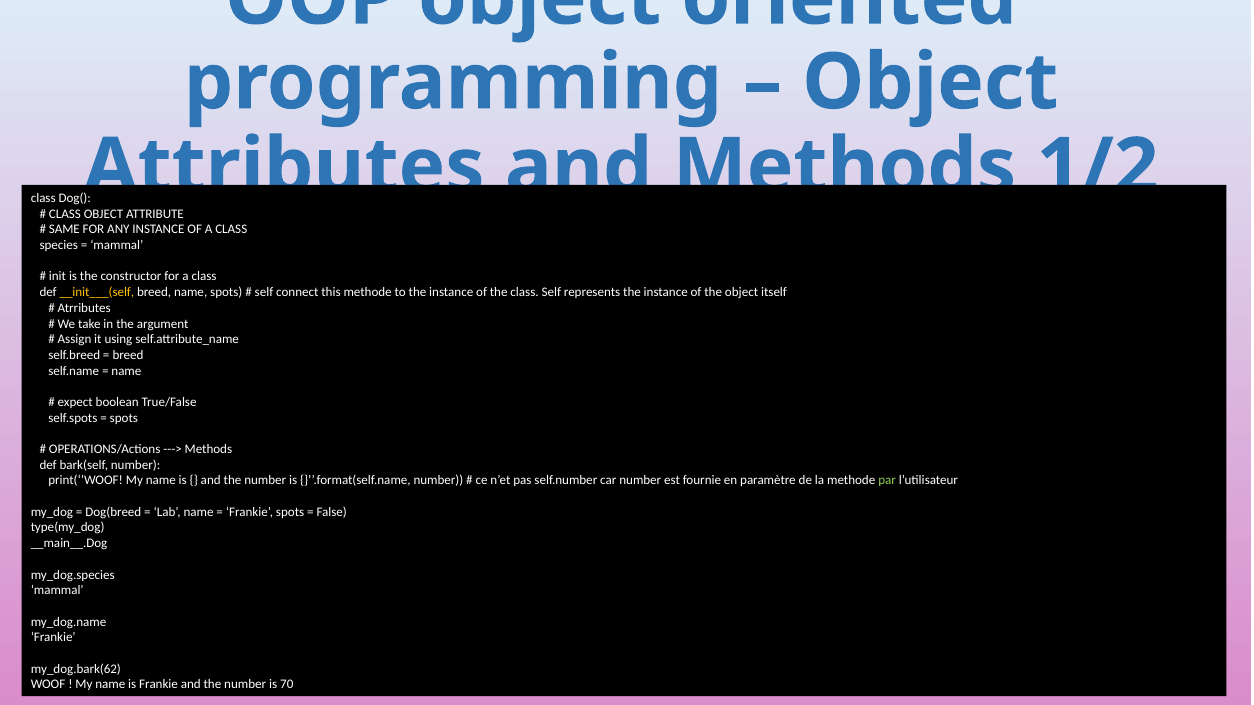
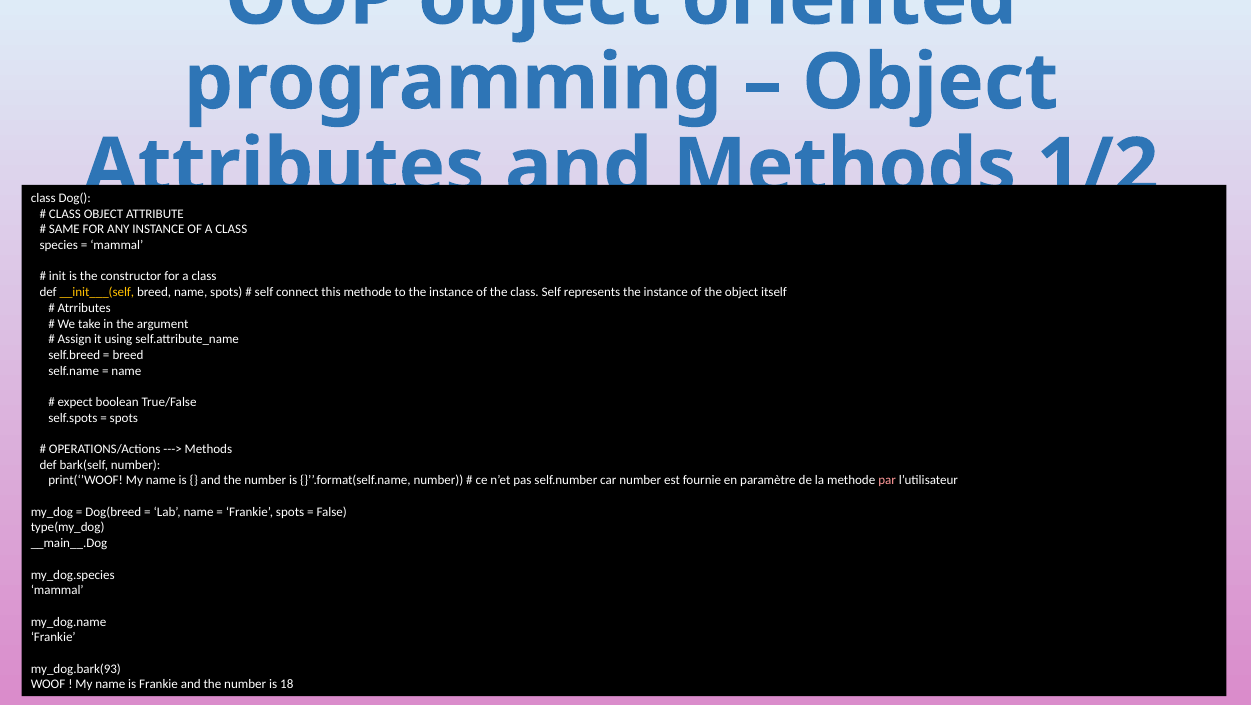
par colour: light green -> pink
my_dog.bark(62: my_dog.bark(62 -> my_dog.bark(93
70: 70 -> 18
